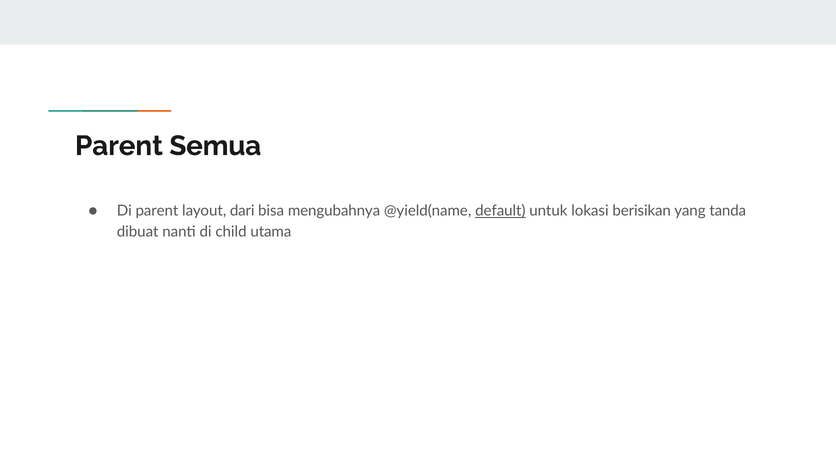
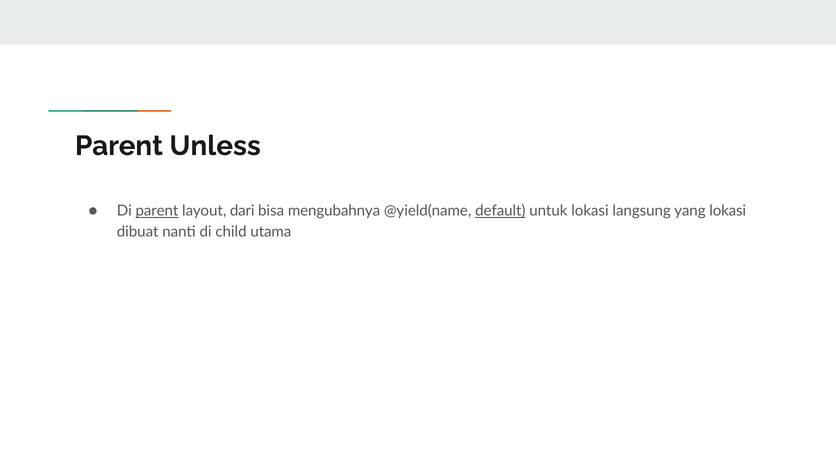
Semua: Semua -> Unless
parent at (157, 211) underline: none -> present
berisikan: berisikan -> langsung
yang tanda: tanda -> lokasi
